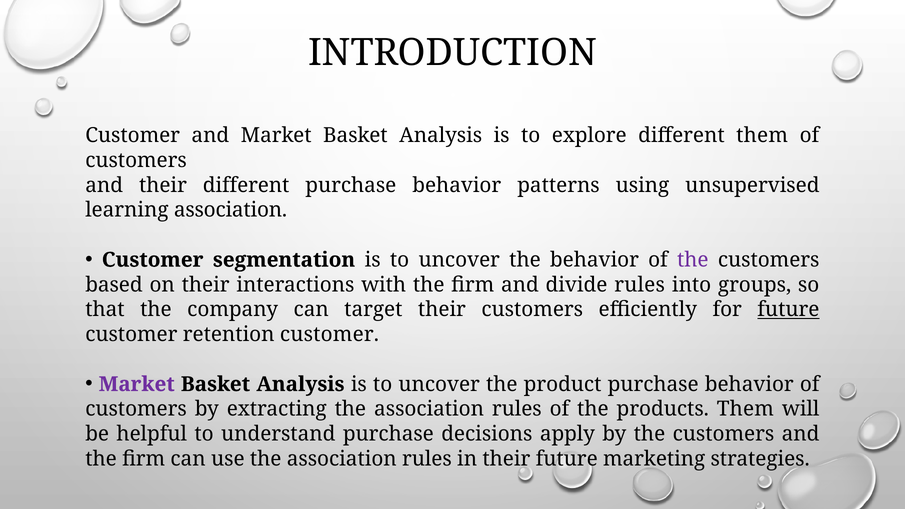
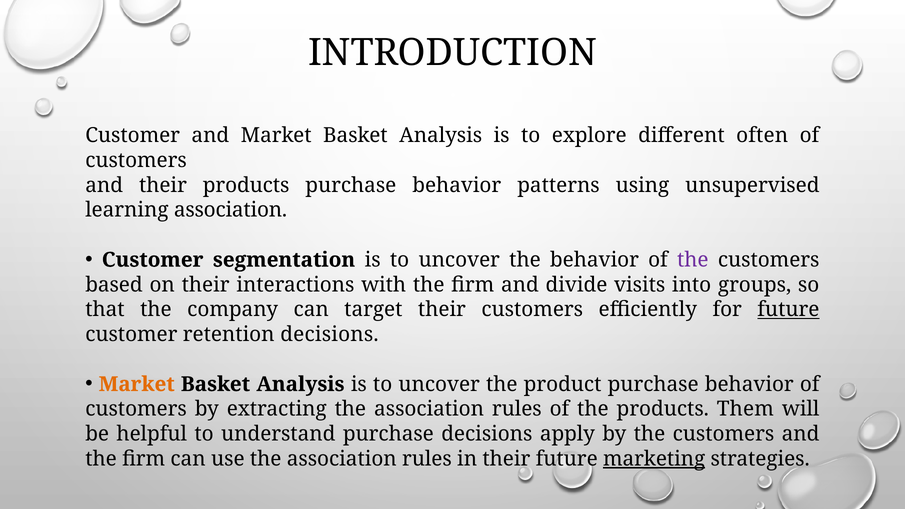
different them: them -> often
their different: different -> products
divide rules: rules -> visits
retention customer: customer -> decisions
Market at (137, 384) colour: purple -> orange
marketing underline: none -> present
